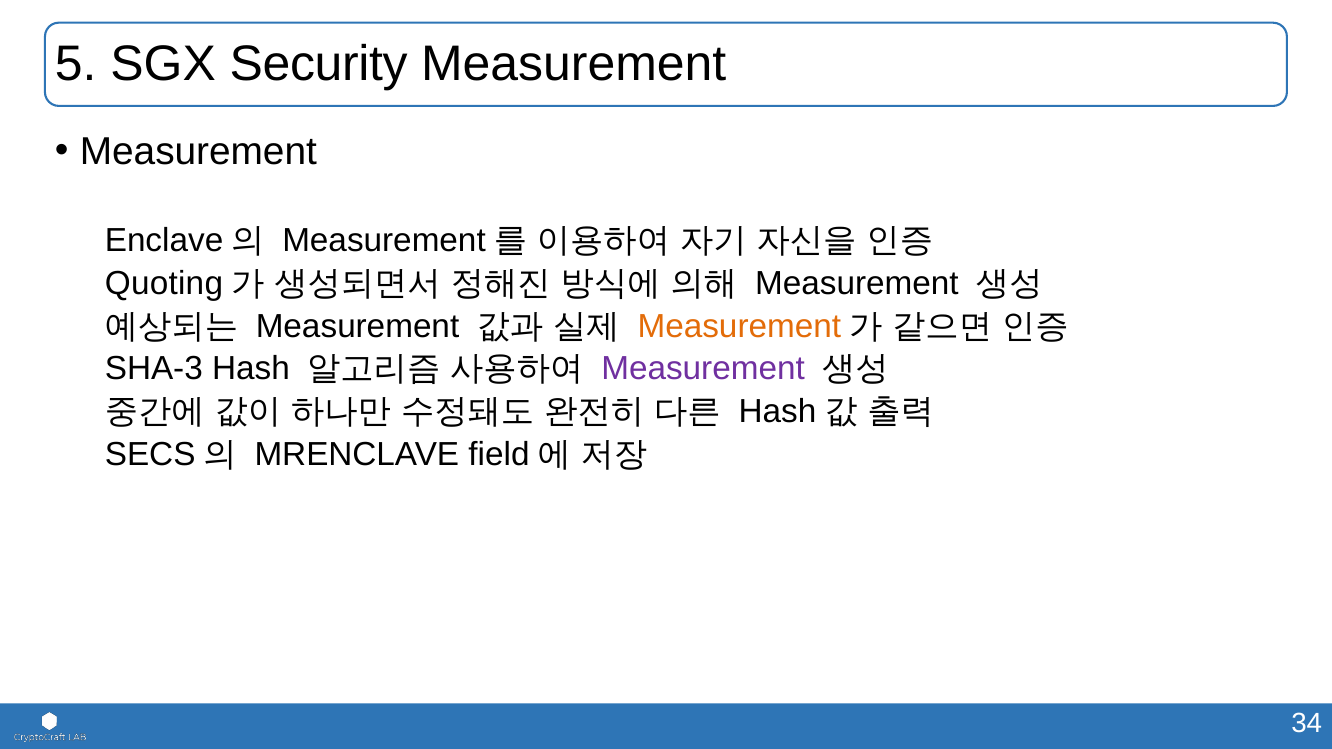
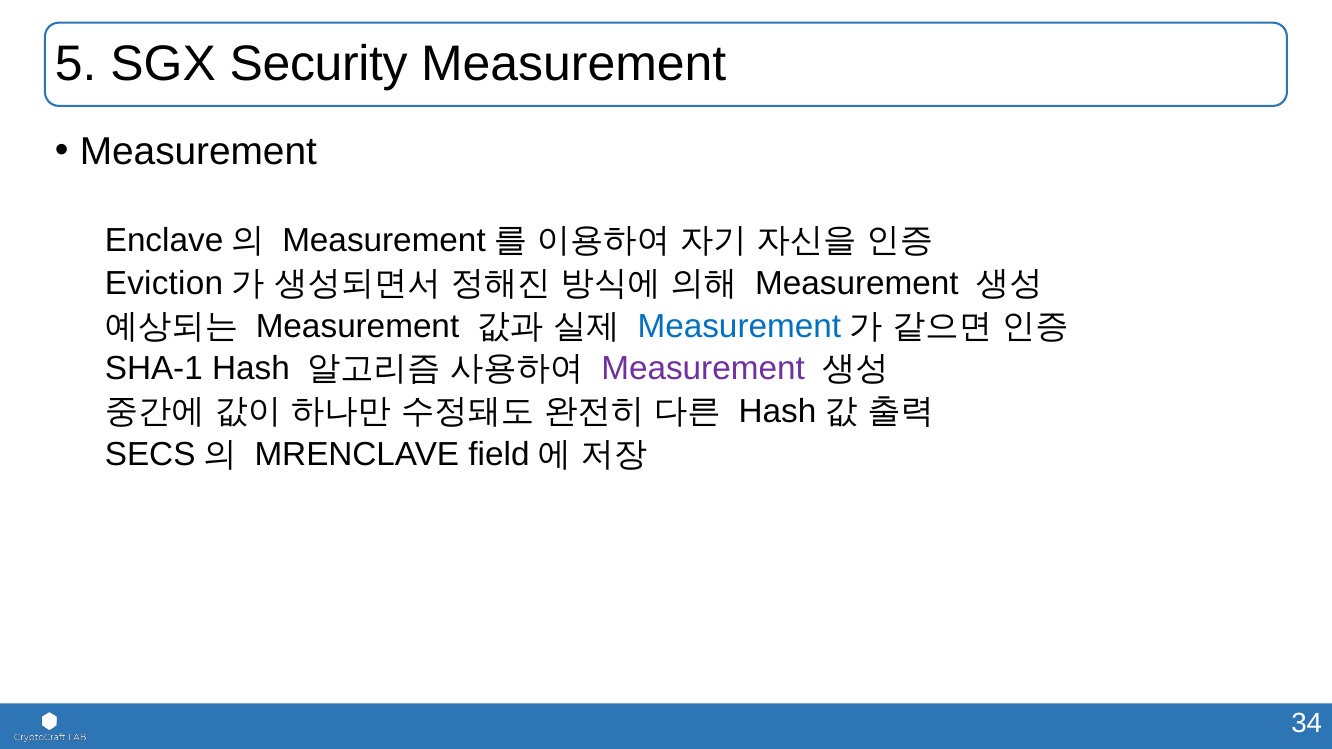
Quoting: Quoting -> Eviction
Measurement at (739, 326) colour: orange -> blue
SHA-3: SHA-3 -> SHA-1
